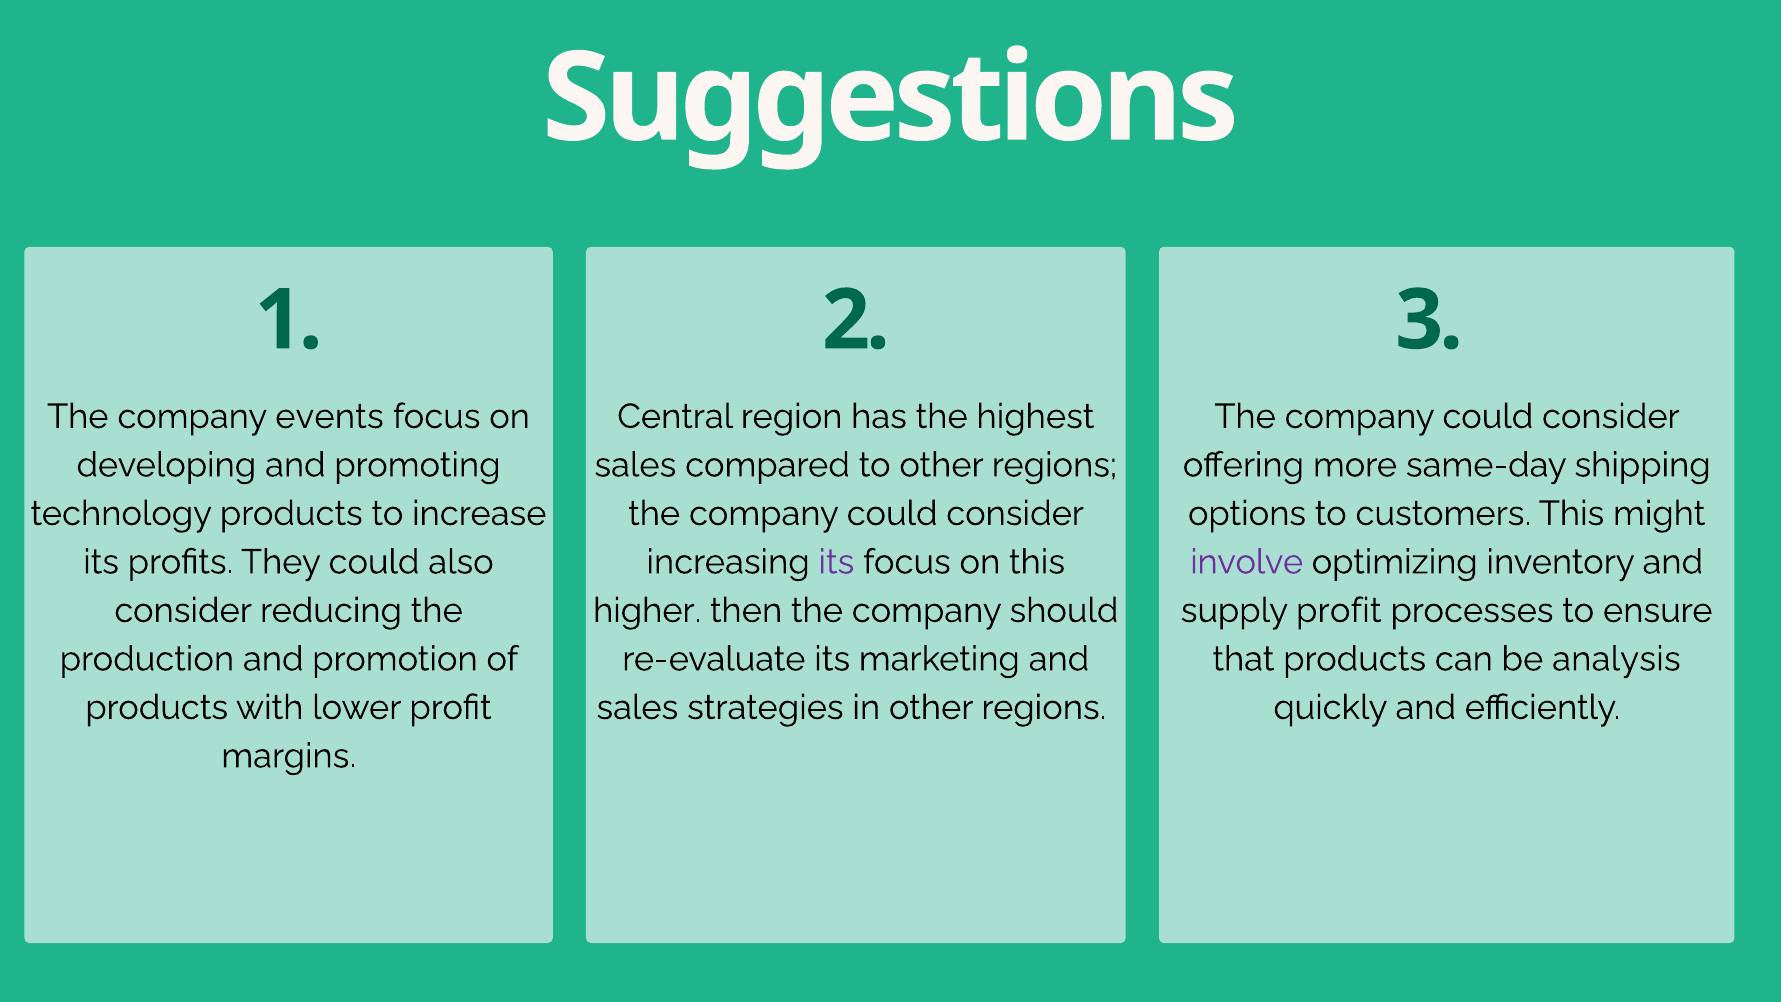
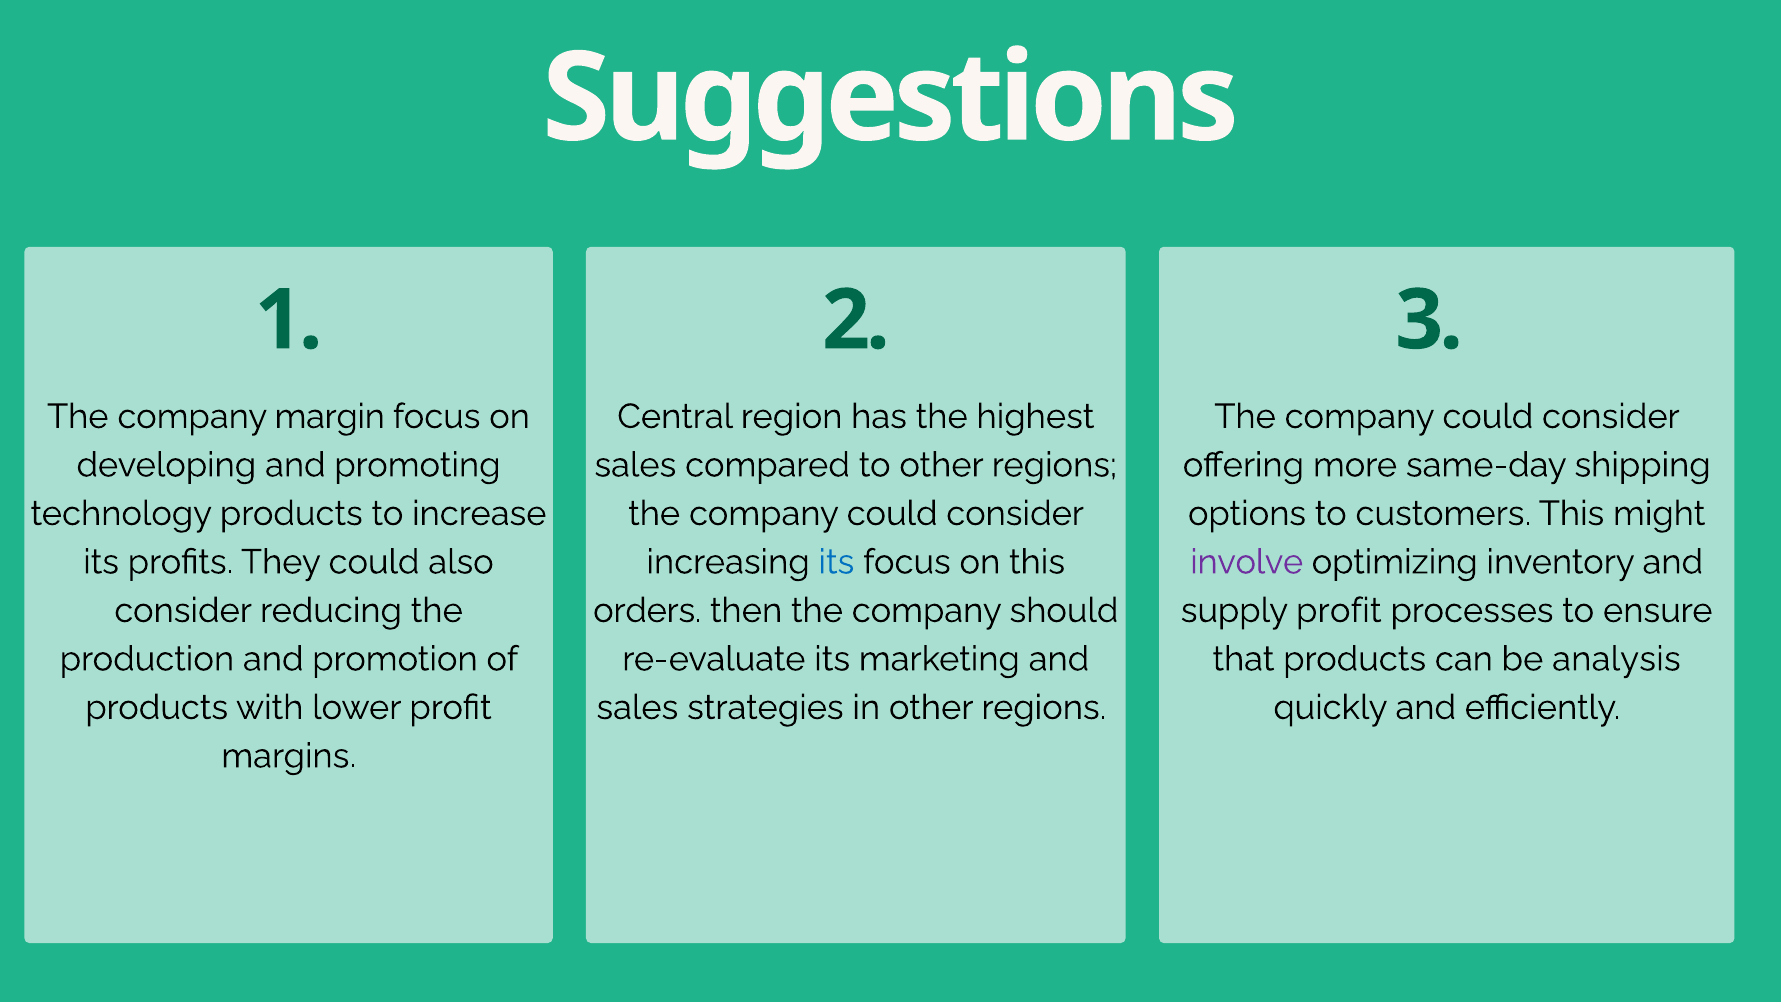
events: events -> margin
its at (836, 562) colour: purple -> blue
higher: higher -> orders
